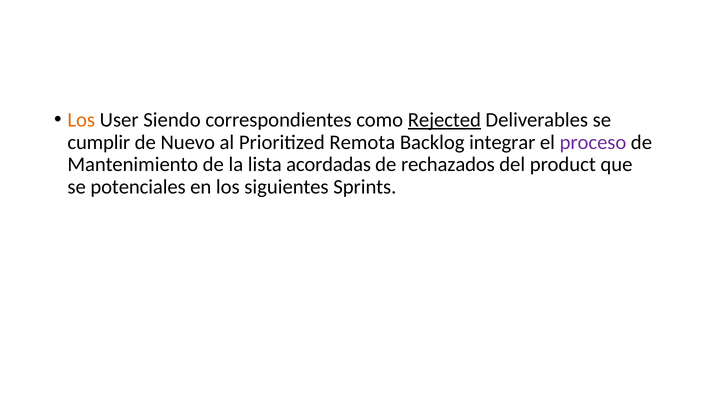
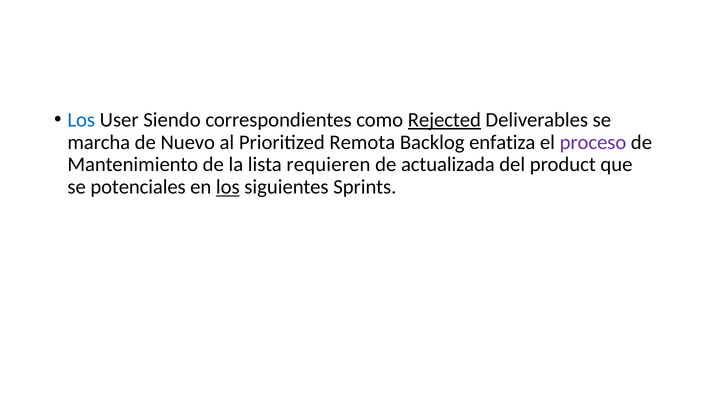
Los at (81, 120) colour: orange -> blue
cumplir: cumplir -> marcha
integrar: integrar -> enfatiza
acordadas: acordadas -> requieren
rechazados: rechazados -> actualizada
los at (228, 187) underline: none -> present
